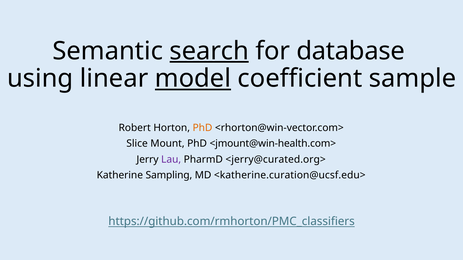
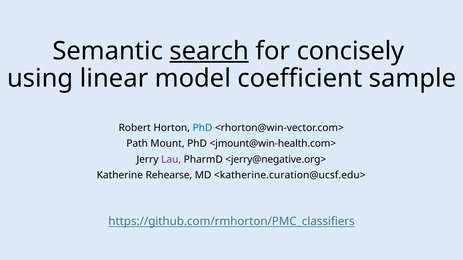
database: database -> concisely
model underline: present -> none
PhD at (202, 128) colour: orange -> blue
Slice: Slice -> Path
<jerry@curated.org>: <jerry@curated.org> -> <jerry@negative.org>
Sampling: Sampling -> Rehearse
